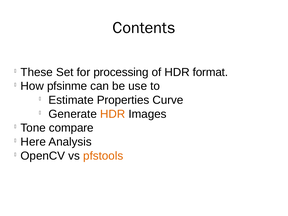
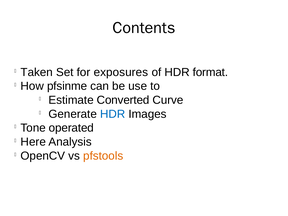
These: These -> Taken
processing: processing -> exposures
Properties: Properties -> Converted
HDR at (113, 114) colour: orange -> blue
compare: compare -> operated
